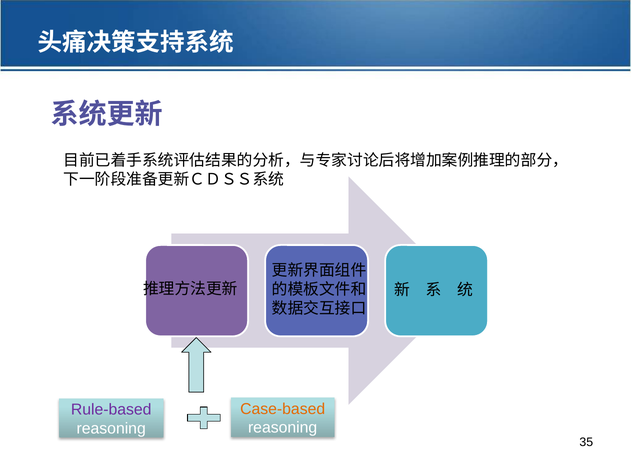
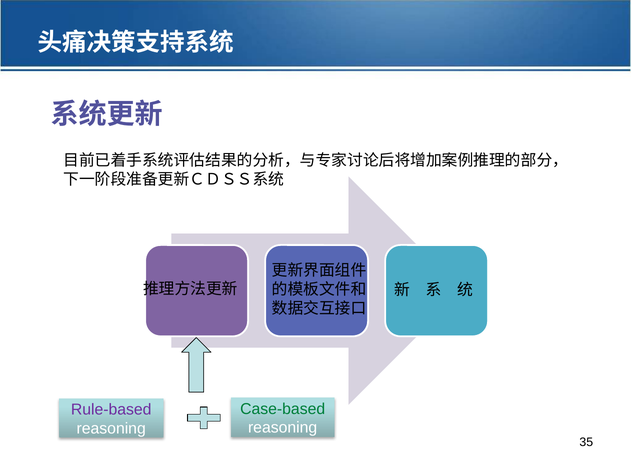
Case-based colour: orange -> green
